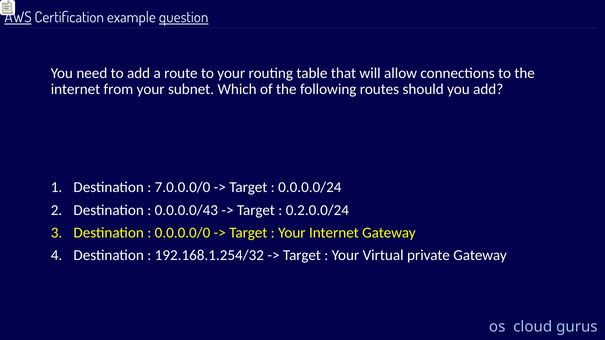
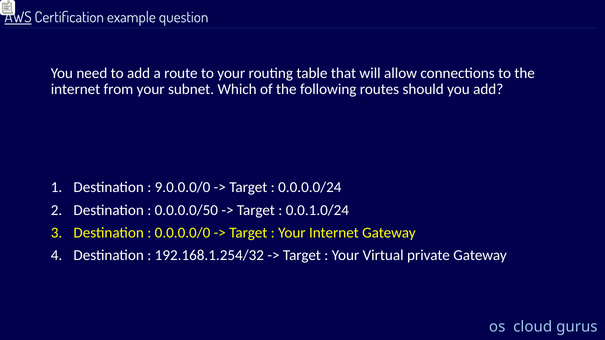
question underline: present -> none
7.0.0.0/0: 7.0.0.0/0 -> 9.0.0.0/0
0.0.0.0/43: 0.0.0.0/43 -> 0.0.0.0/50
0.2.0.0/24: 0.2.0.0/24 -> 0.0.1.0/24
